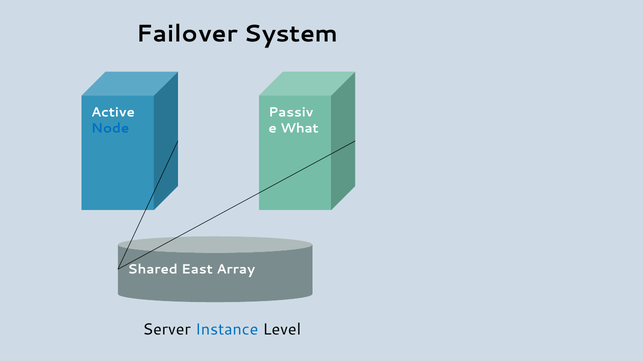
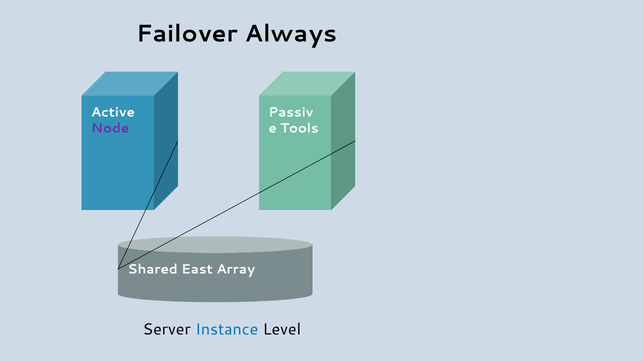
System: System -> Always
Node colour: blue -> purple
What: What -> Tools
